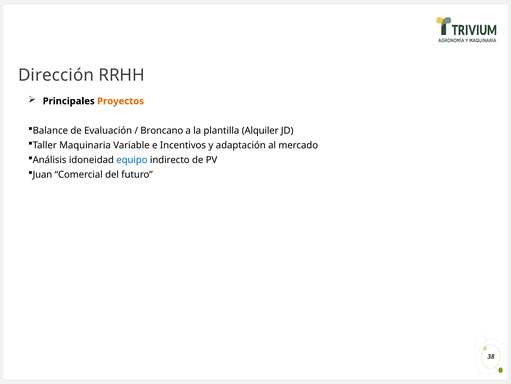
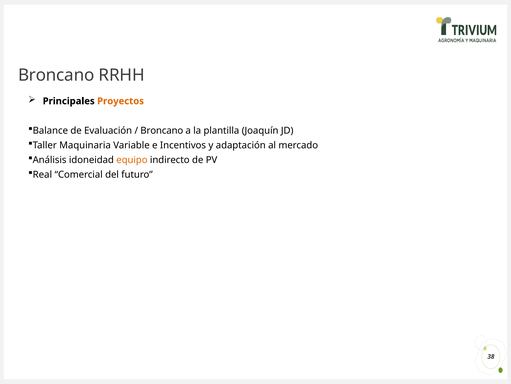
Dirección at (56, 75): Dirección -> Broncano
Alquiler: Alquiler -> Joaquín
equipo colour: blue -> orange
Juan: Juan -> Real
